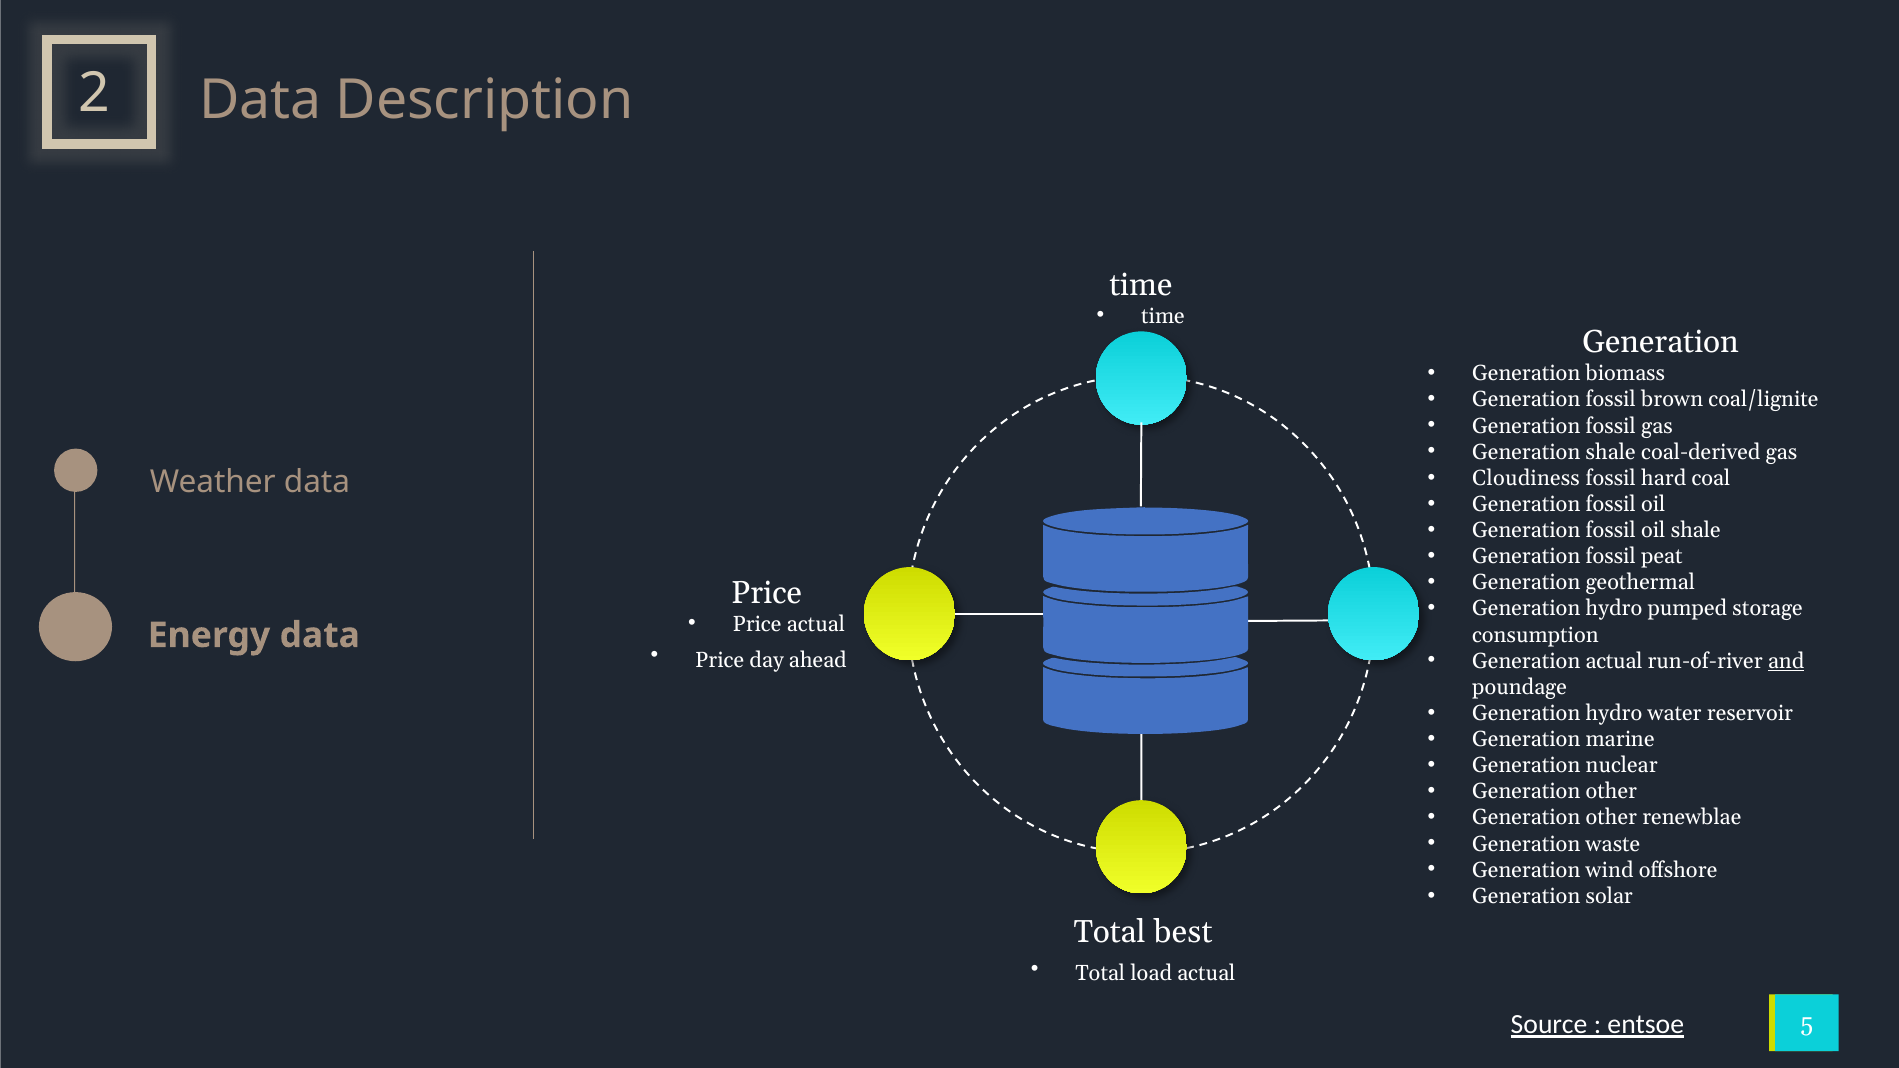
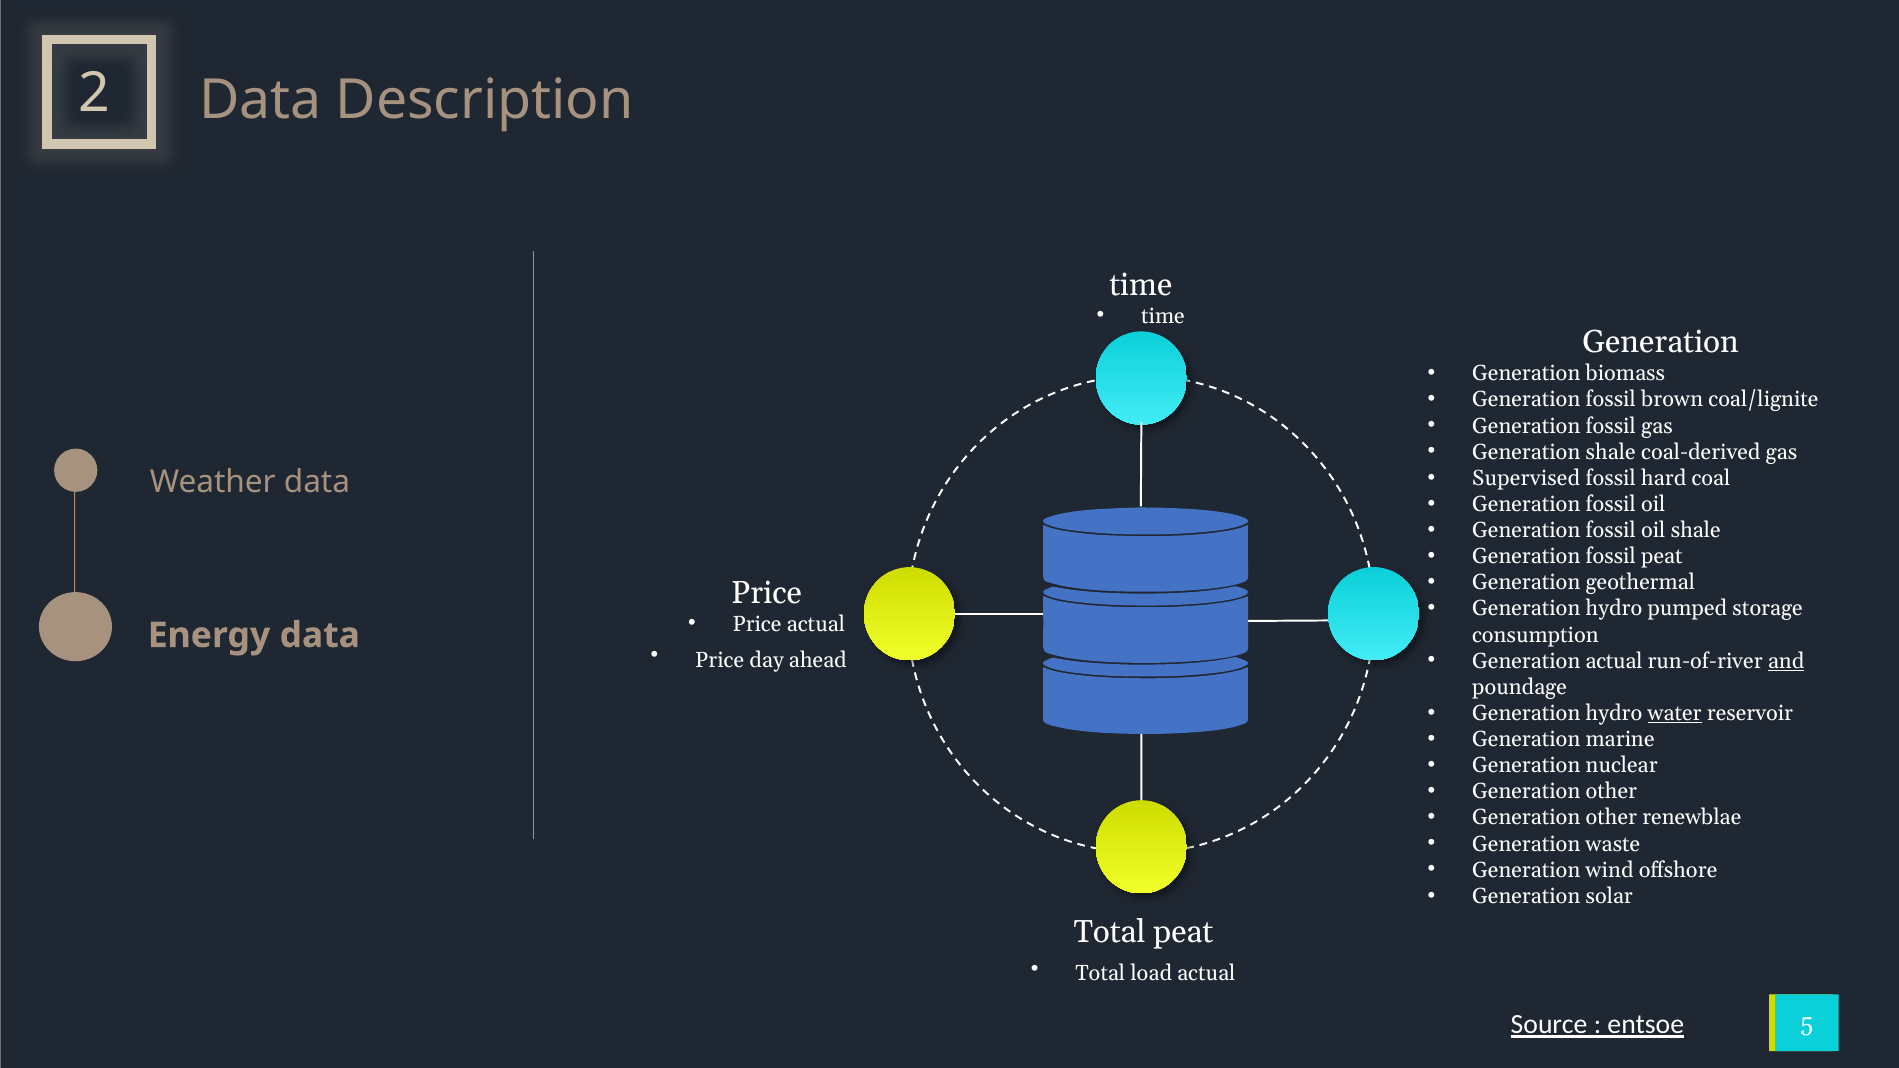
Cloudiness: Cloudiness -> Supervised
water underline: none -> present
Total best: best -> peat
